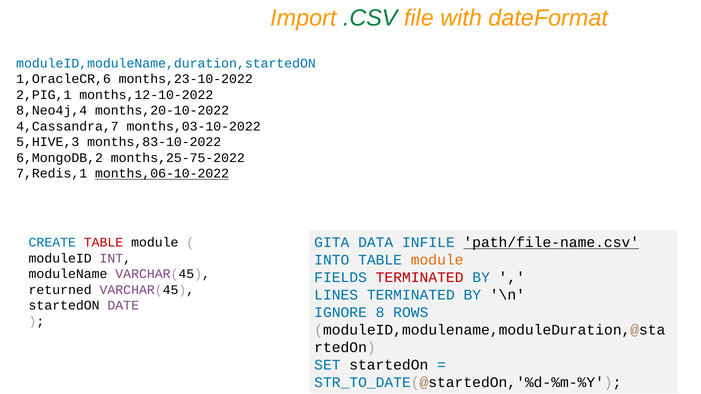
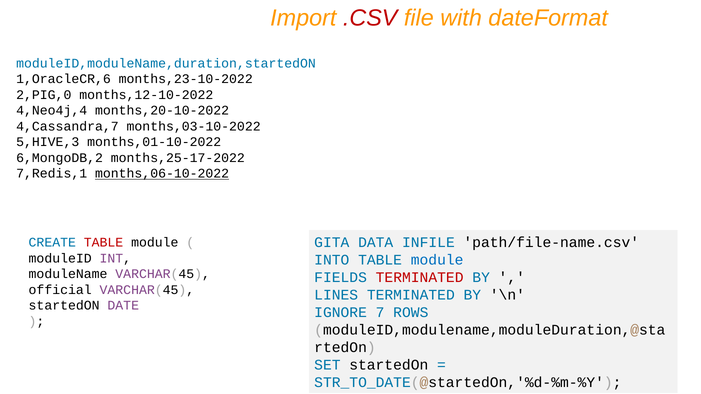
.CSV colour: green -> red
2,PIG,1: 2,PIG,1 -> 2,PIG,0
8,Neo4j,4: 8,Neo4j,4 -> 4,Neo4j,4
months,83-10-2022: months,83-10-2022 -> months,01-10-2022
months,25-75-2022: months,25-75-2022 -> months,25-17-2022
path/file-name.csv underline: present -> none
module at (437, 260) colour: orange -> blue
returned: returned -> official
8: 8 -> 7
